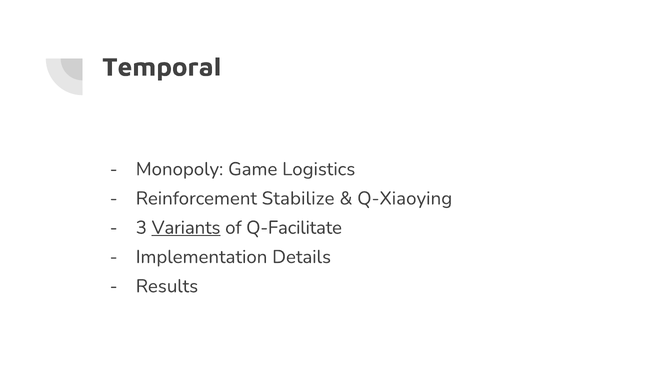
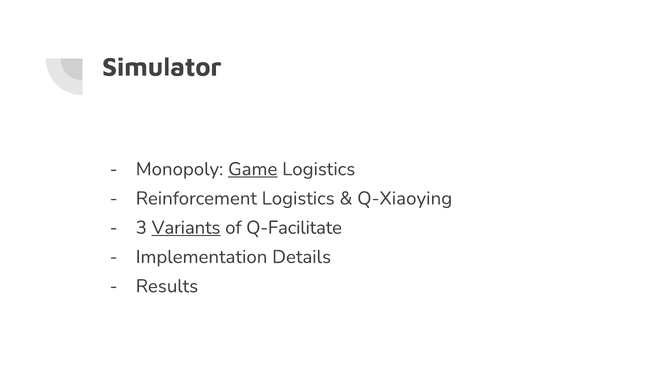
Temporal: Temporal -> Simulator
Game underline: none -> present
Reinforcement Stabilize: Stabilize -> Logistics
